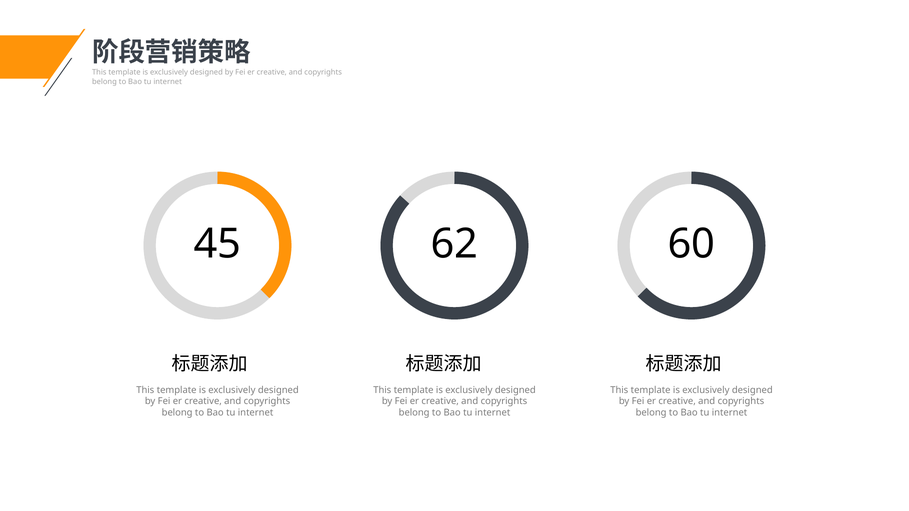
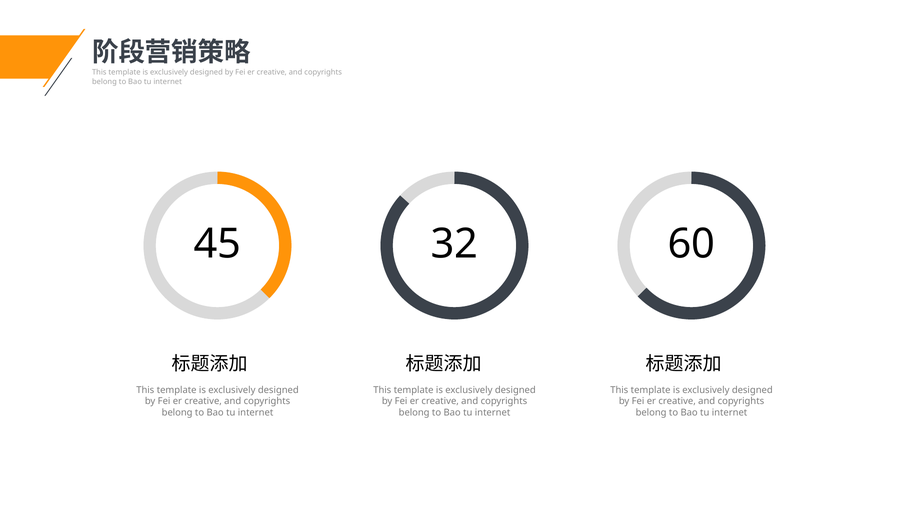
62: 62 -> 32
